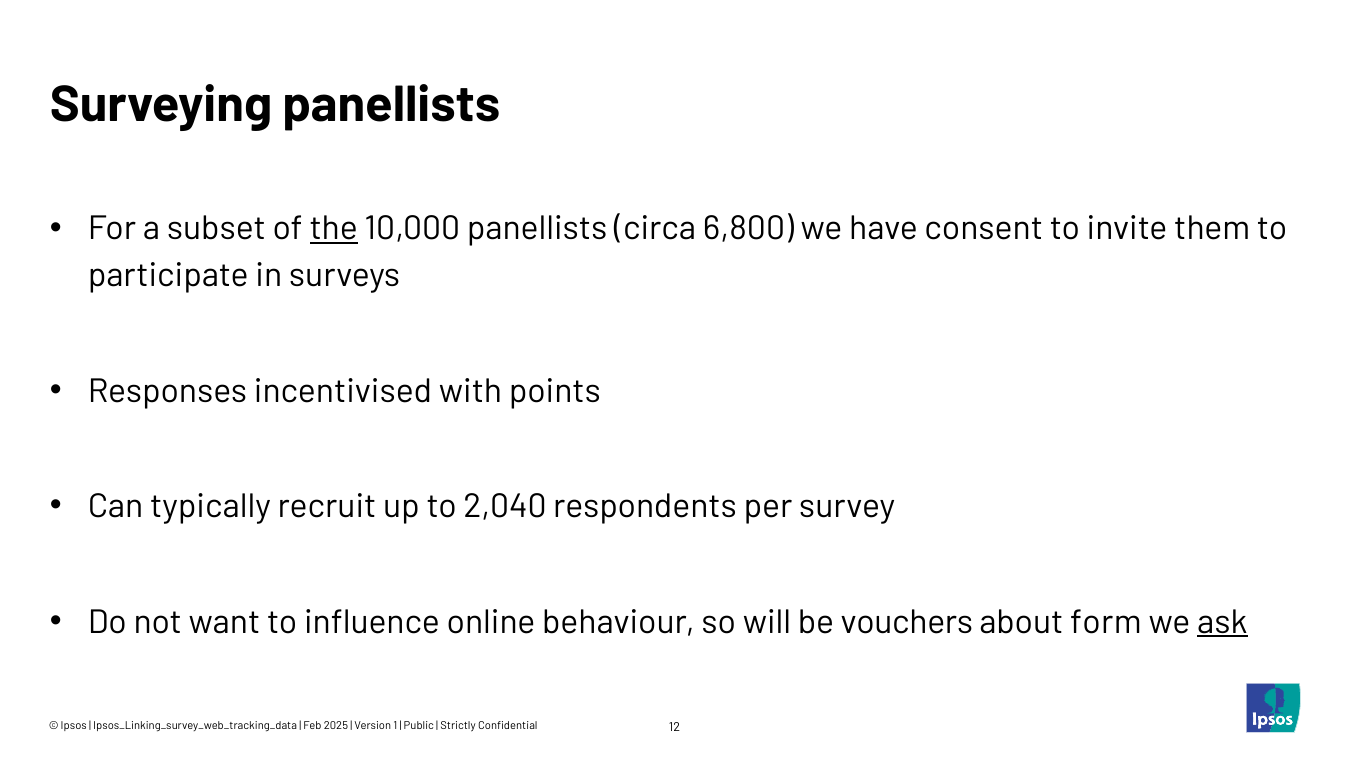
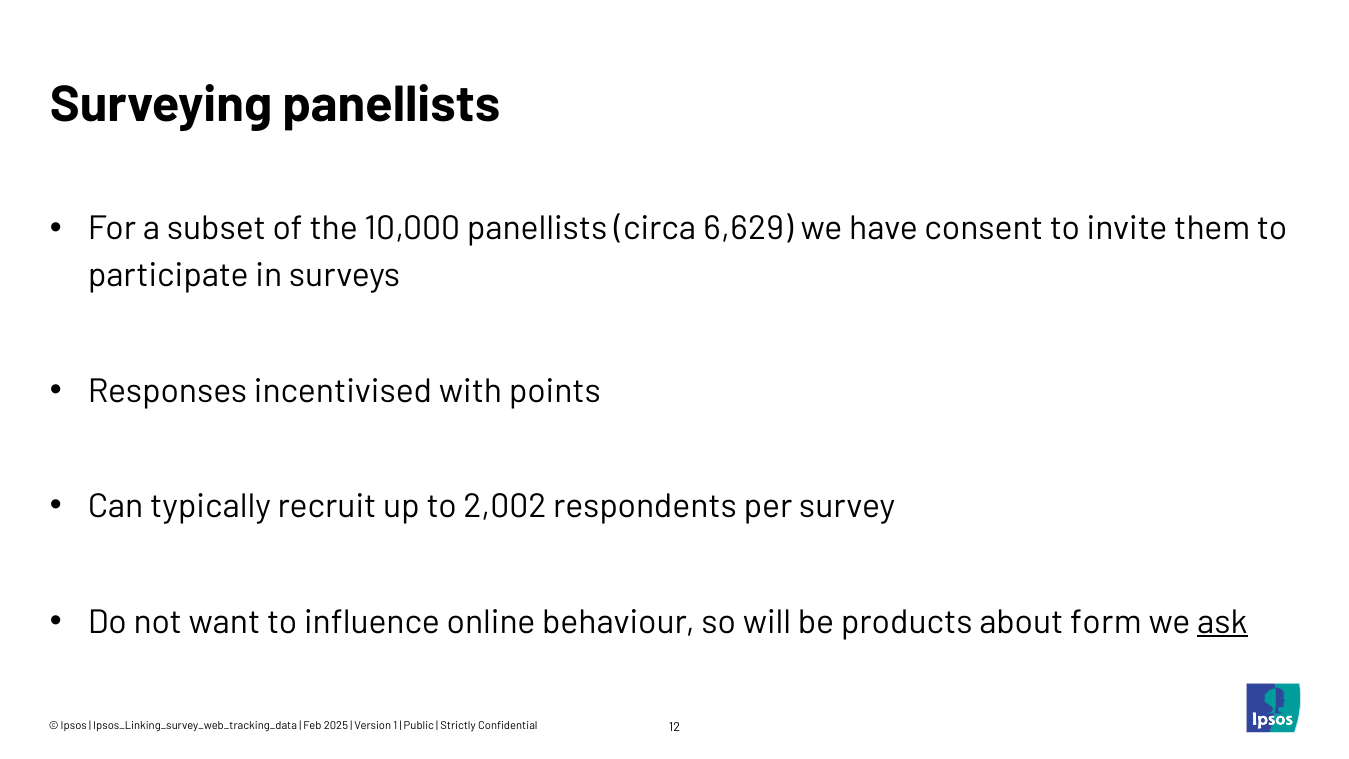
the underline: present -> none
6,800: 6,800 -> 6,629
2,040: 2,040 -> 2,002
vouchers: vouchers -> products
